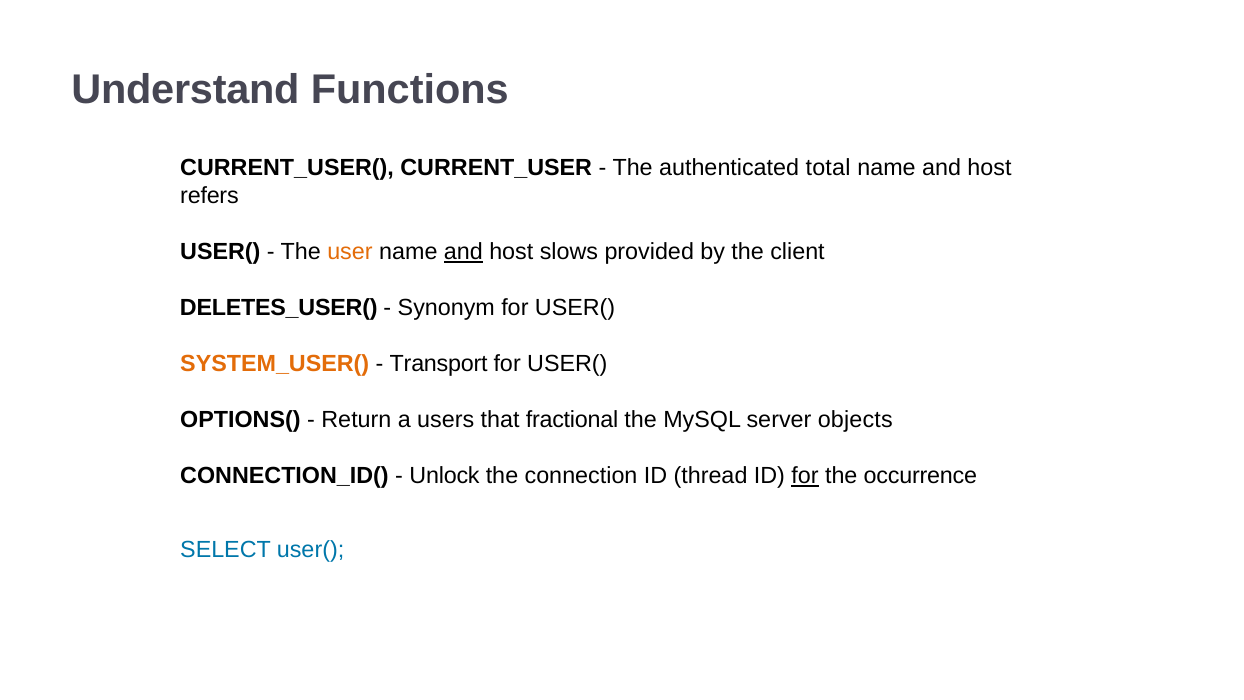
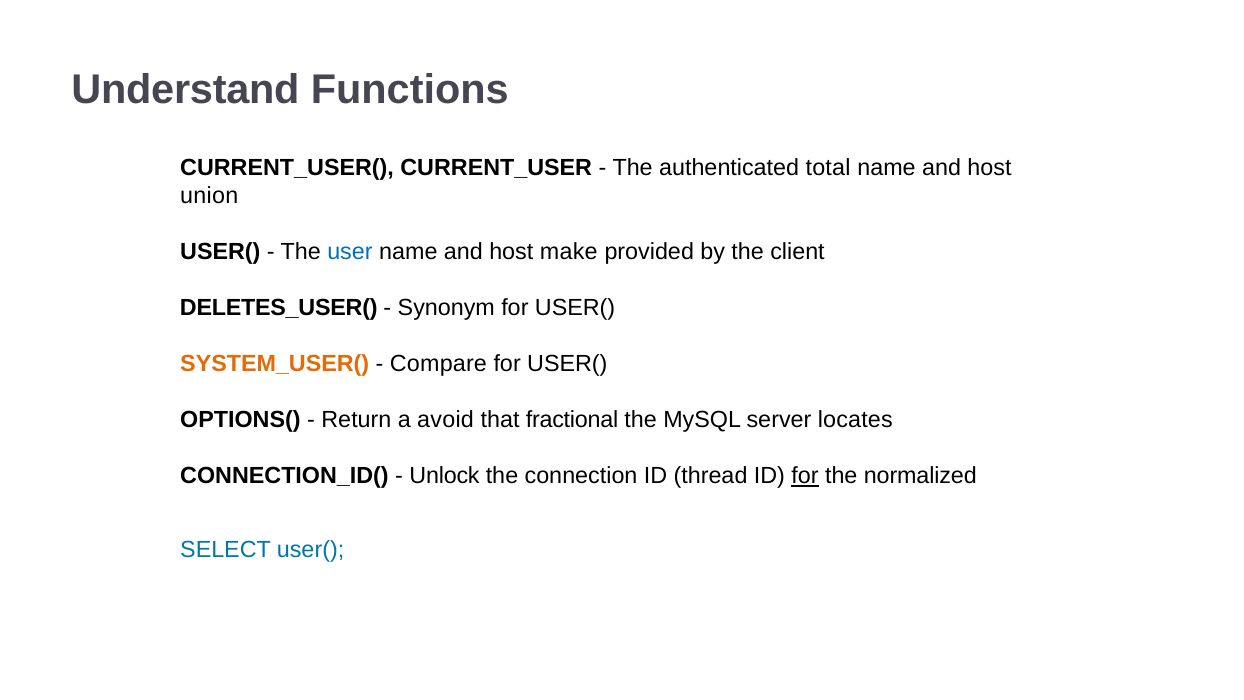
refers: refers -> union
user colour: orange -> blue
and at (463, 252) underline: present -> none
slows: slows -> make
Transport: Transport -> Compare
users: users -> avoid
objects: objects -> locates
occurrence: occurrence -> normalized
